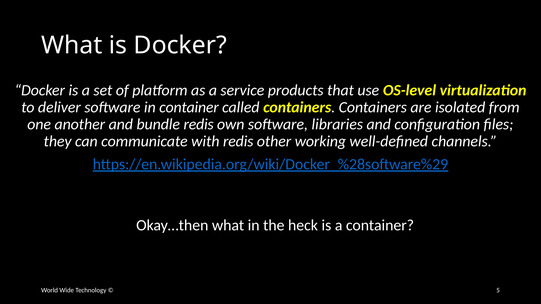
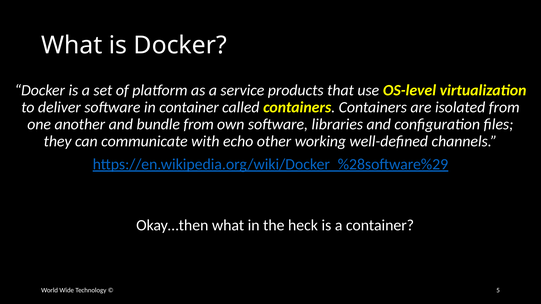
bundle redis: redis -> from
with redis: redis -> echo
